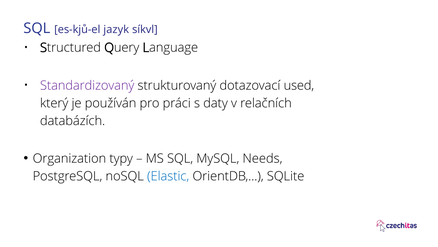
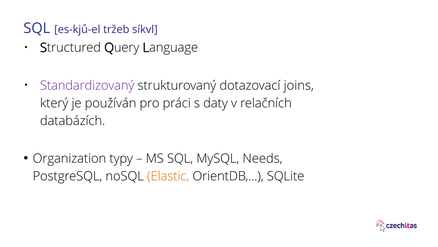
jazyk: jazyk -> tržeb
used: used -> joins
Elastic colour: blue -> orange
